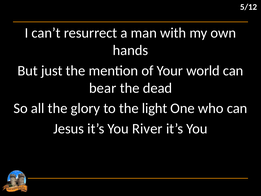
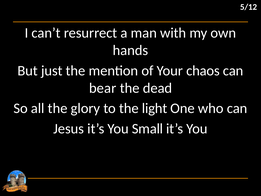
world: world -> chaos
River: River -> Small
